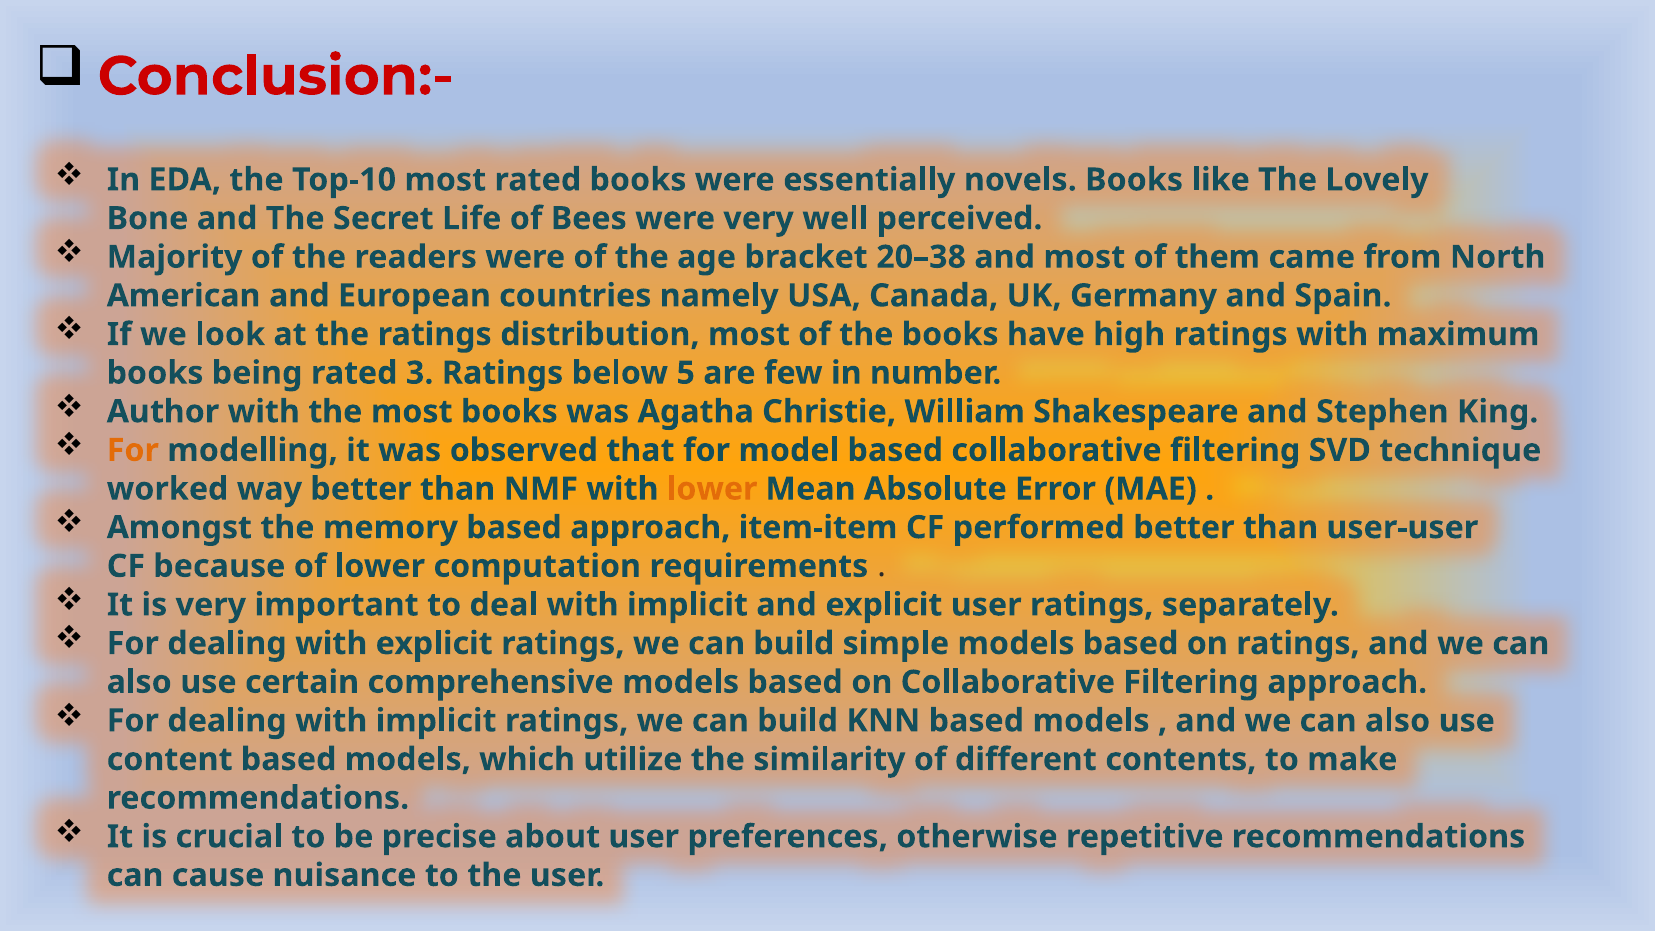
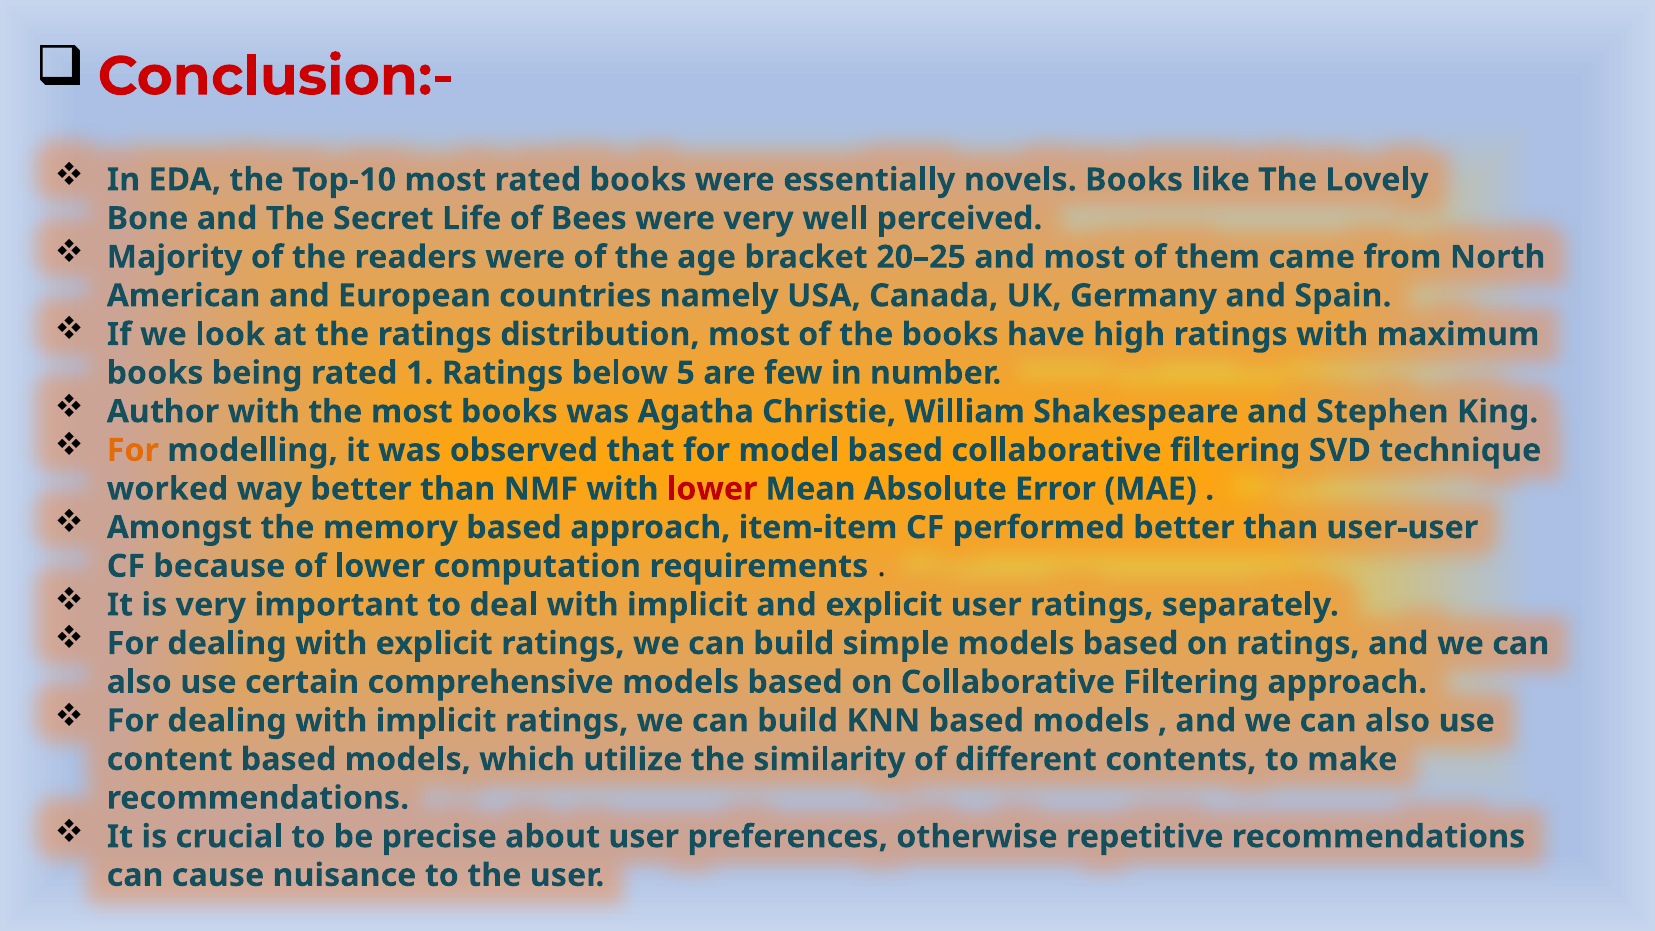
20–38: 20–38 -> 20–25
3: 3 -> 1
lower at (712, 489) colour: orange -> red
